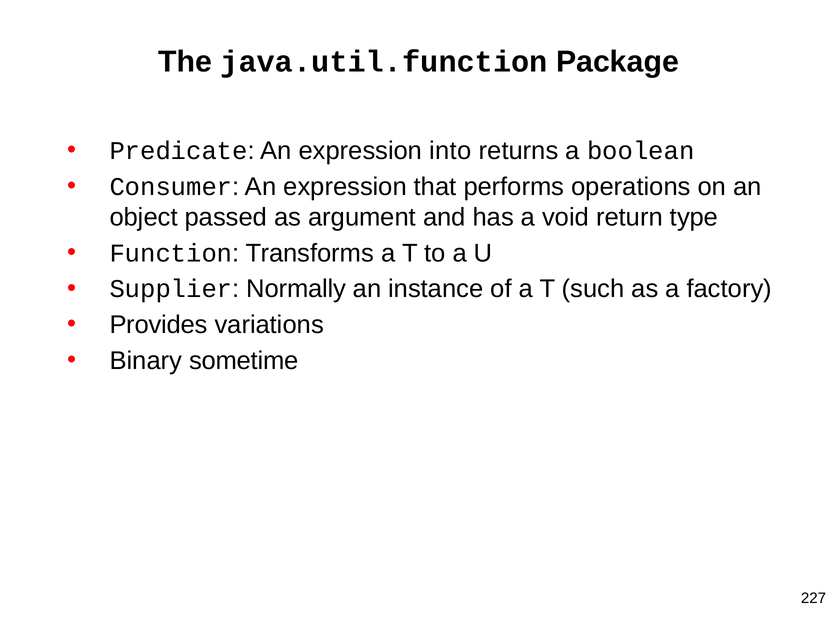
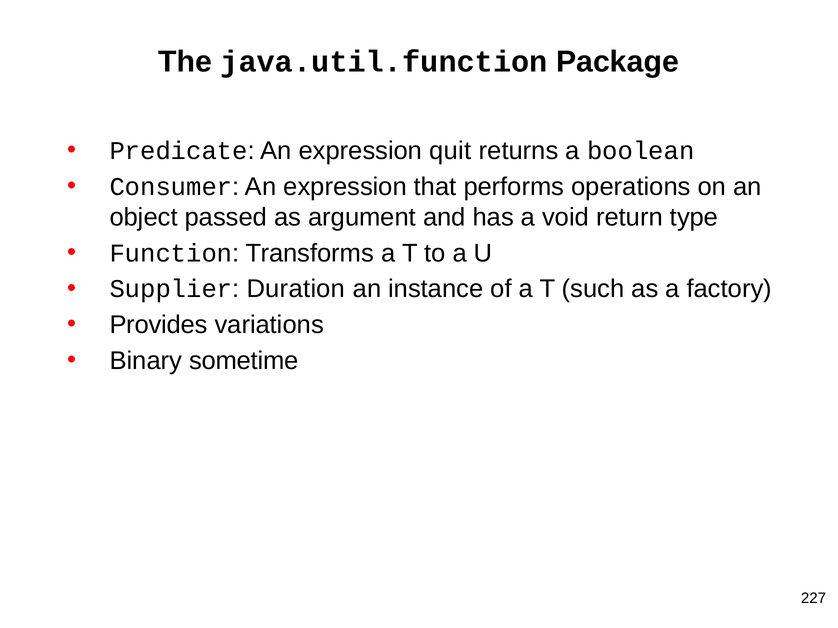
into: into -> quit
Normally: Normally -> Duration
